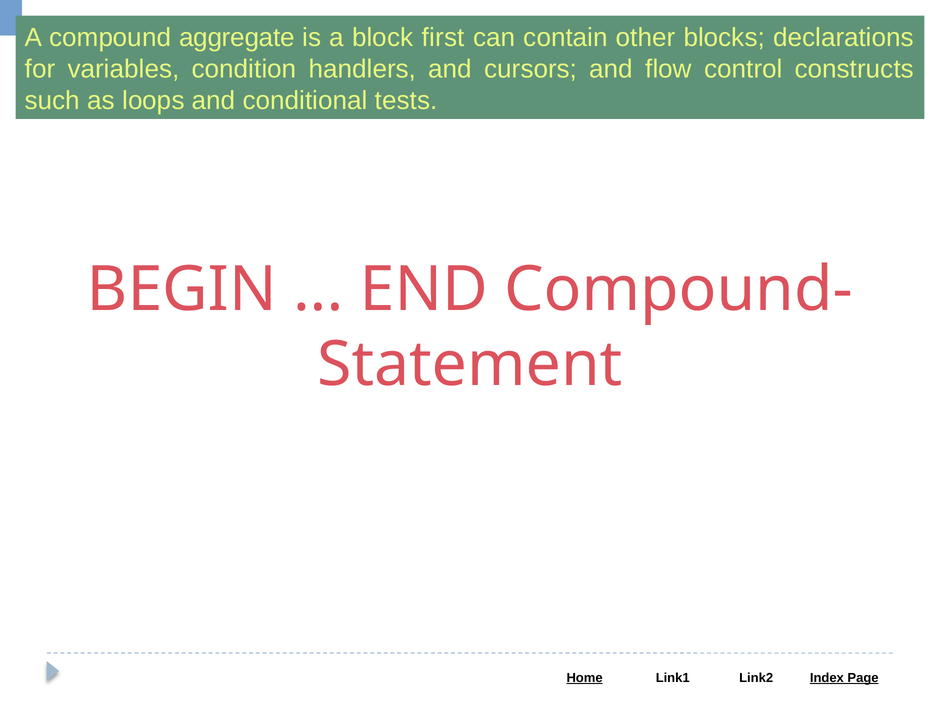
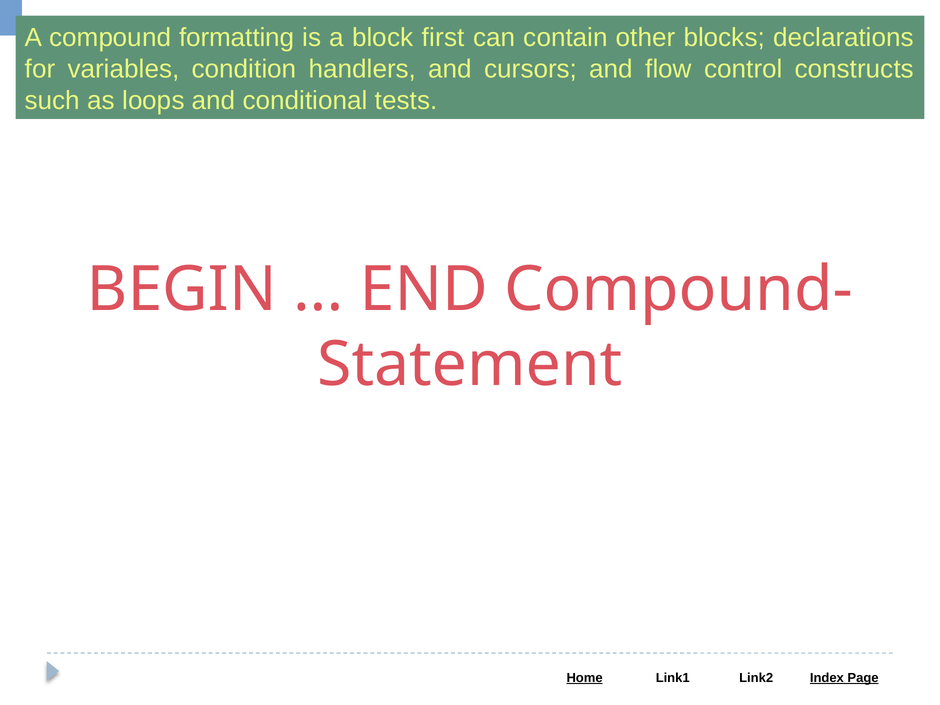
aggregate: aggregate -> formatting
